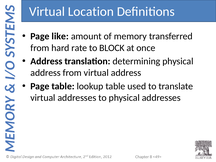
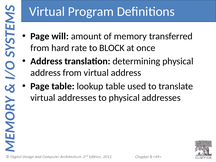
Location: Location -> Program
like: like -> will
